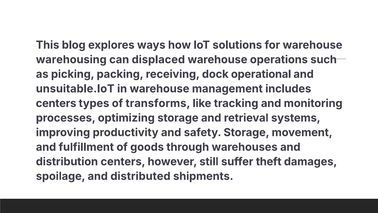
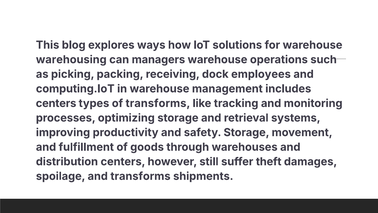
displaced: displaced -> managers
operational: operational -> employees
unsuitable.IoT: unsuitable.IoT -> computing.IoT
and distributed: distributed -> transforms
